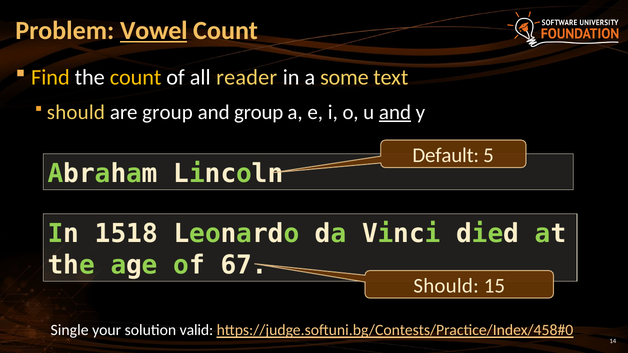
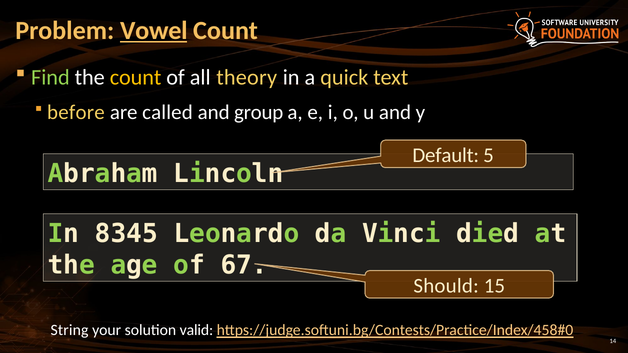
Find colour: yellow -> light green
reader: reader -> theory
some: some -> quick
should at (76, 112): should -> before
are group: group -> called
and at (395, 112) underline: present -> none
1518: 1518 -> 8345
Single: Single -> String
